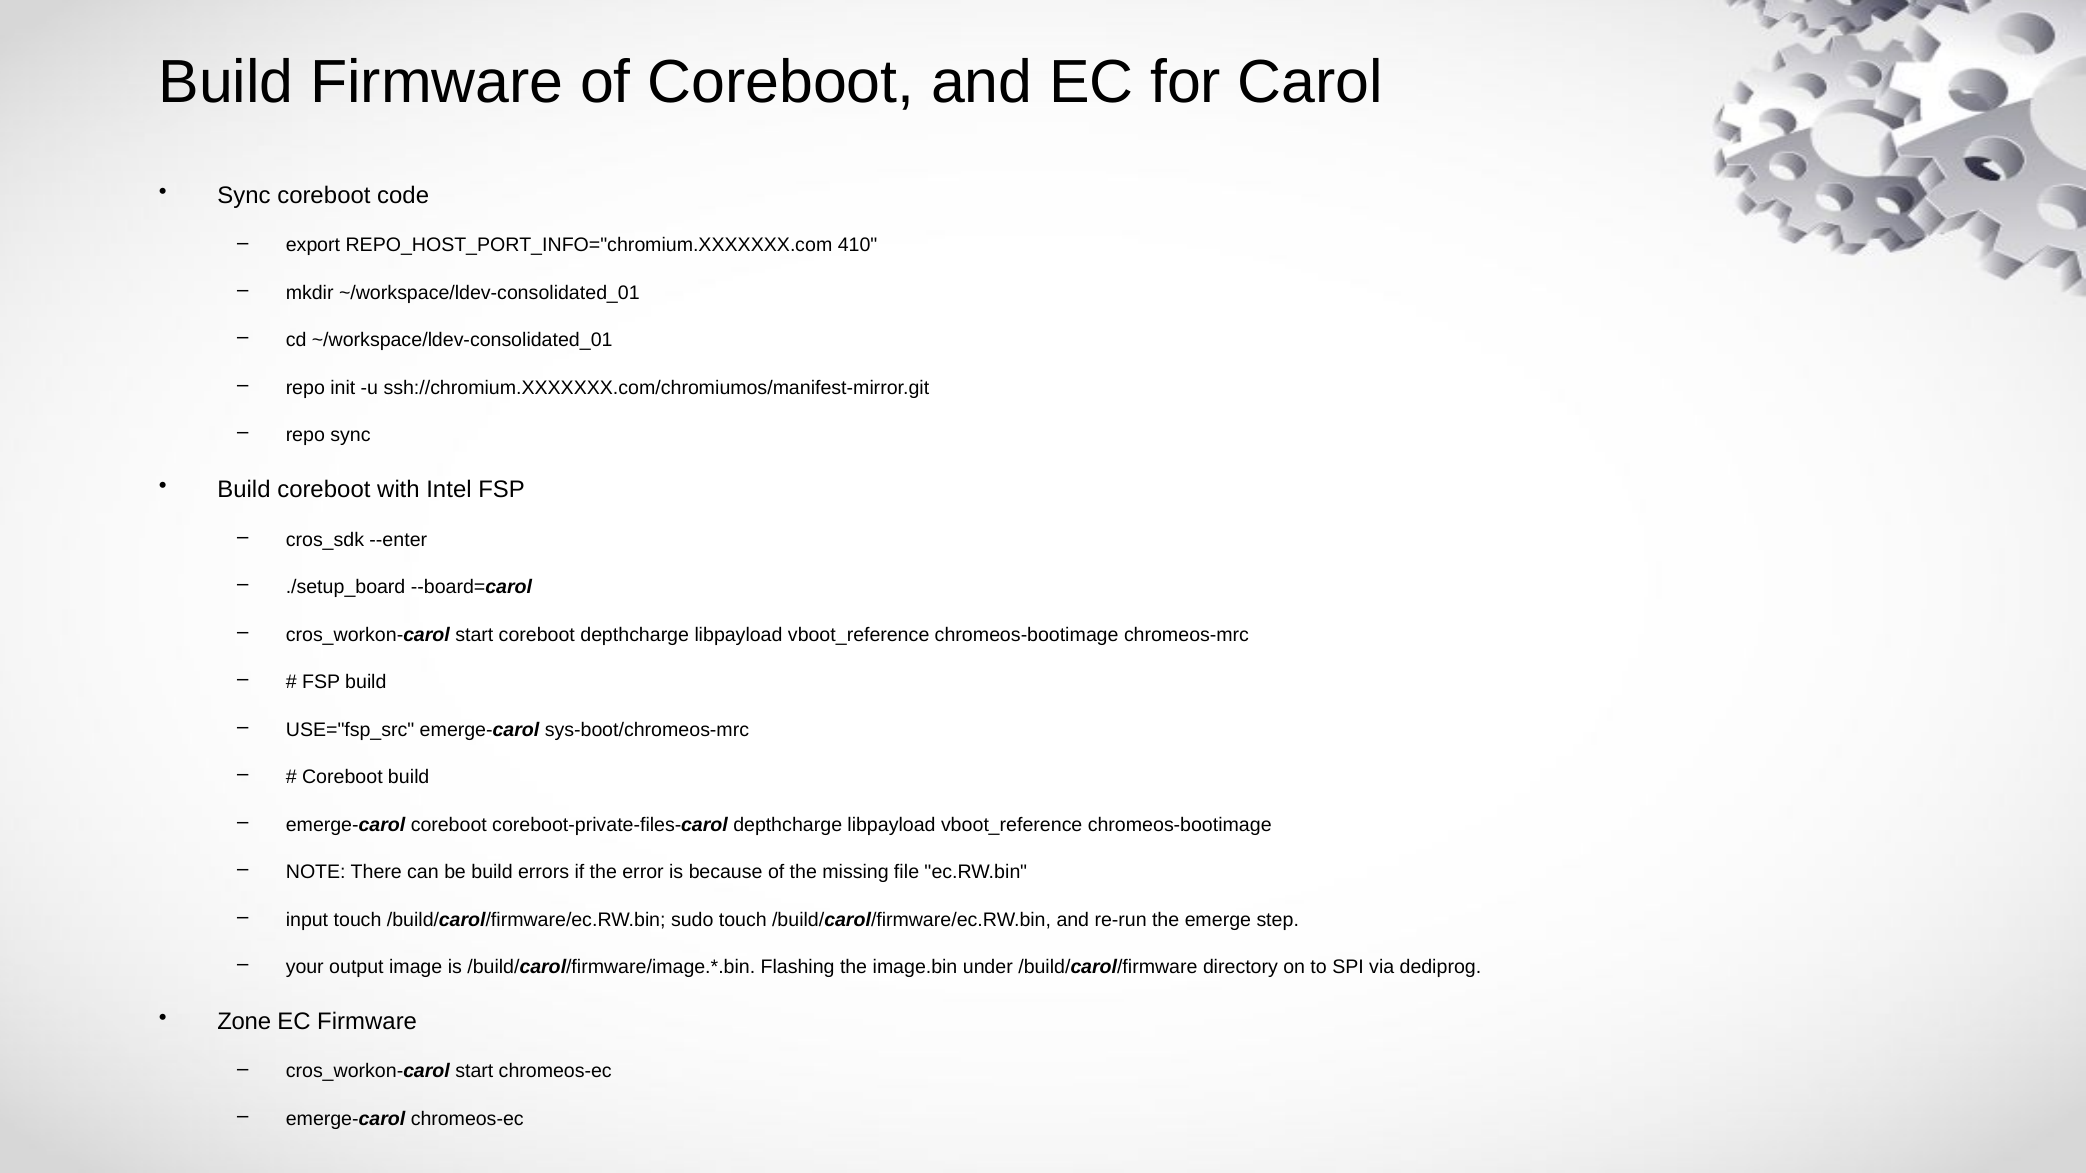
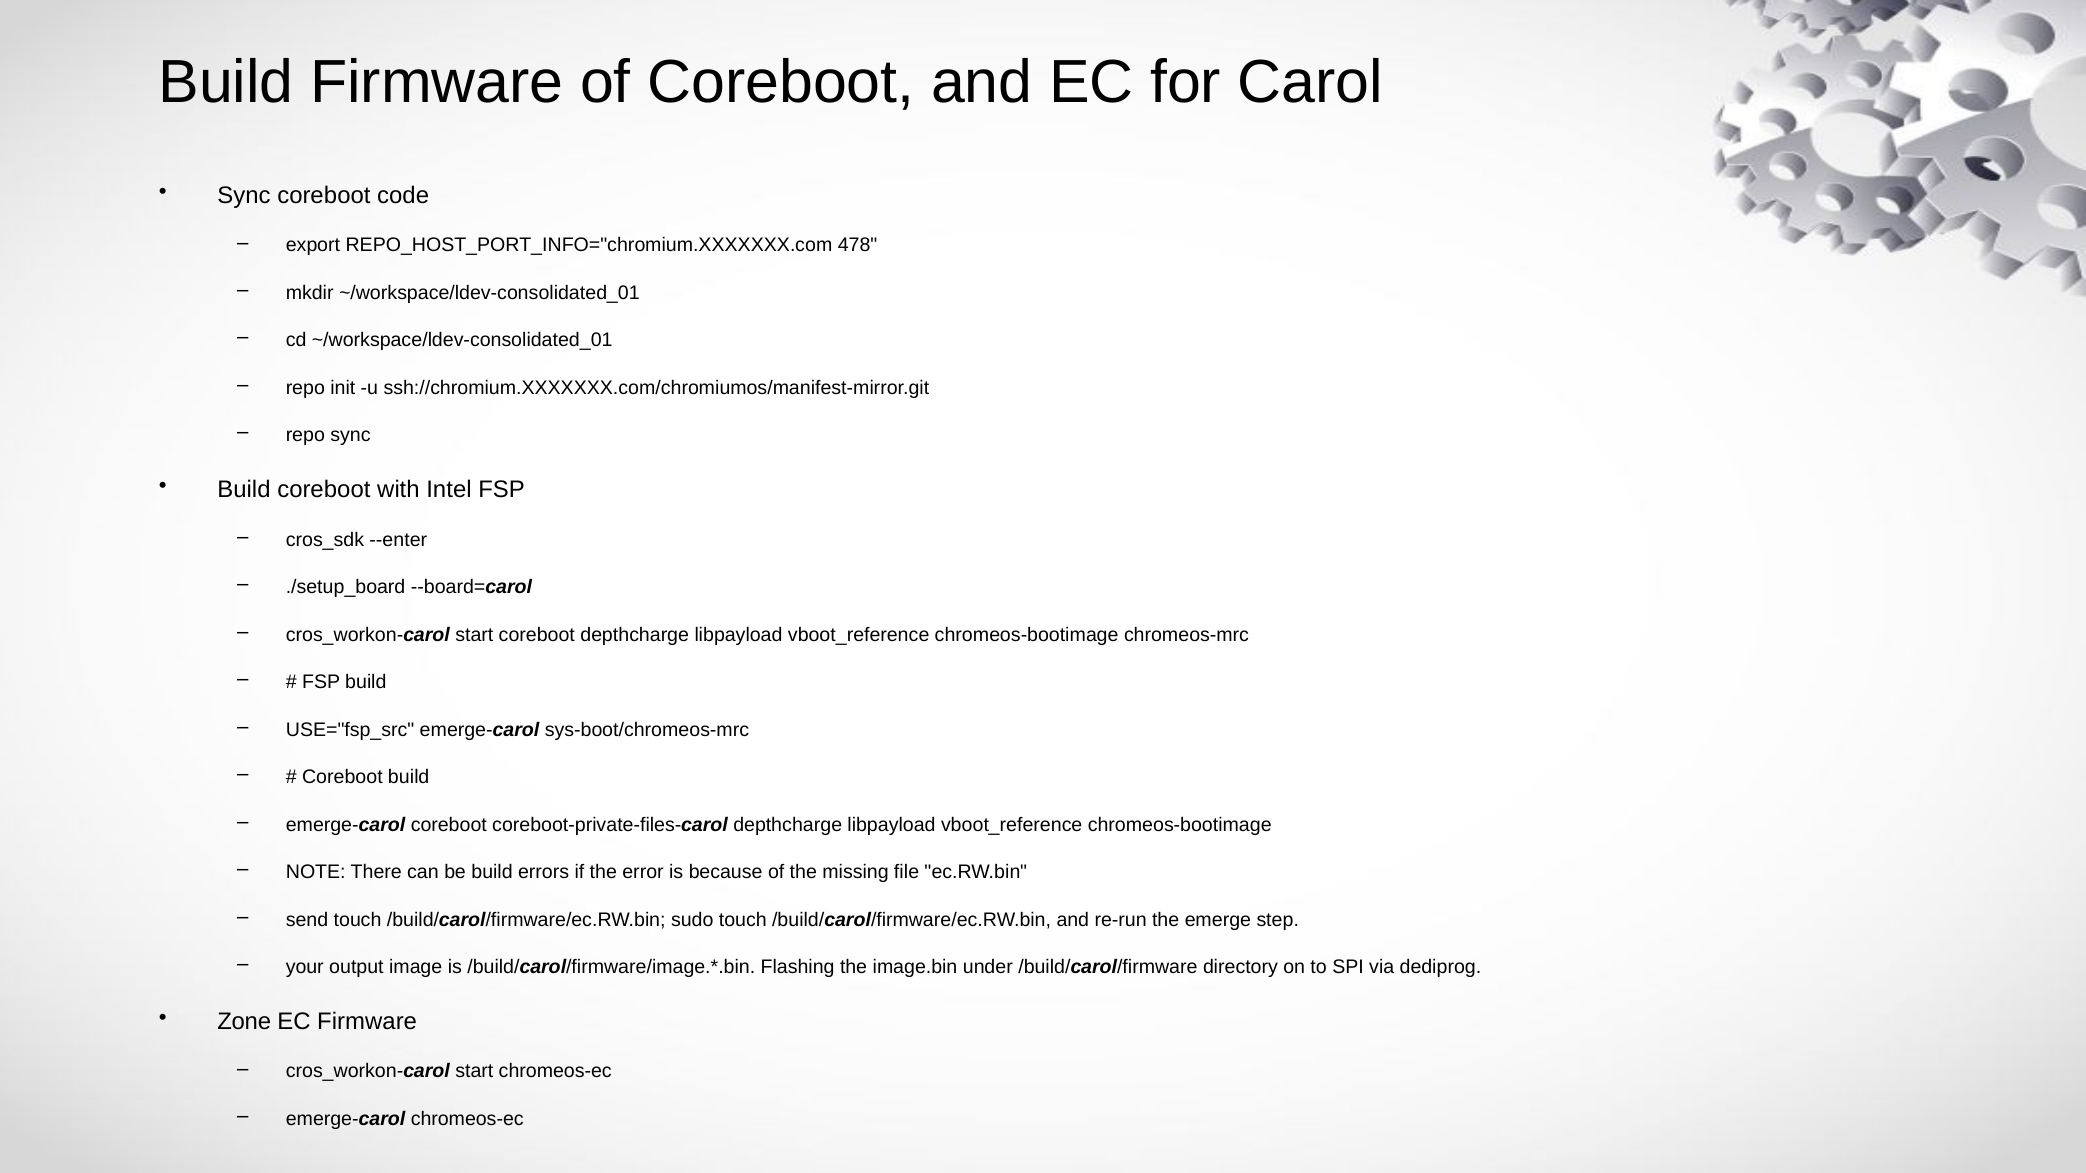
410: 410 -> 478
input: input -> send
